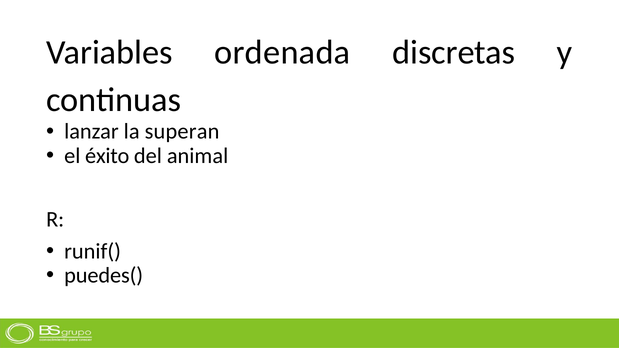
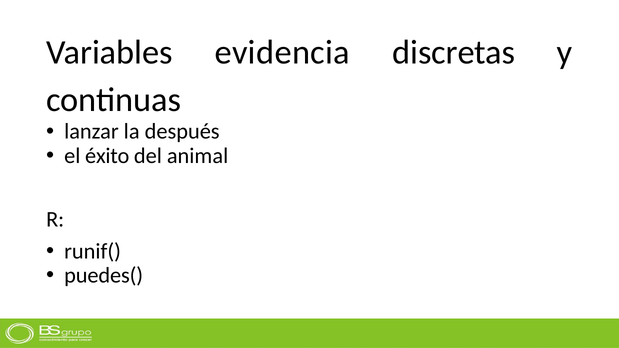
ordenada: ordenada -> evidencia
superan: superan -> después
